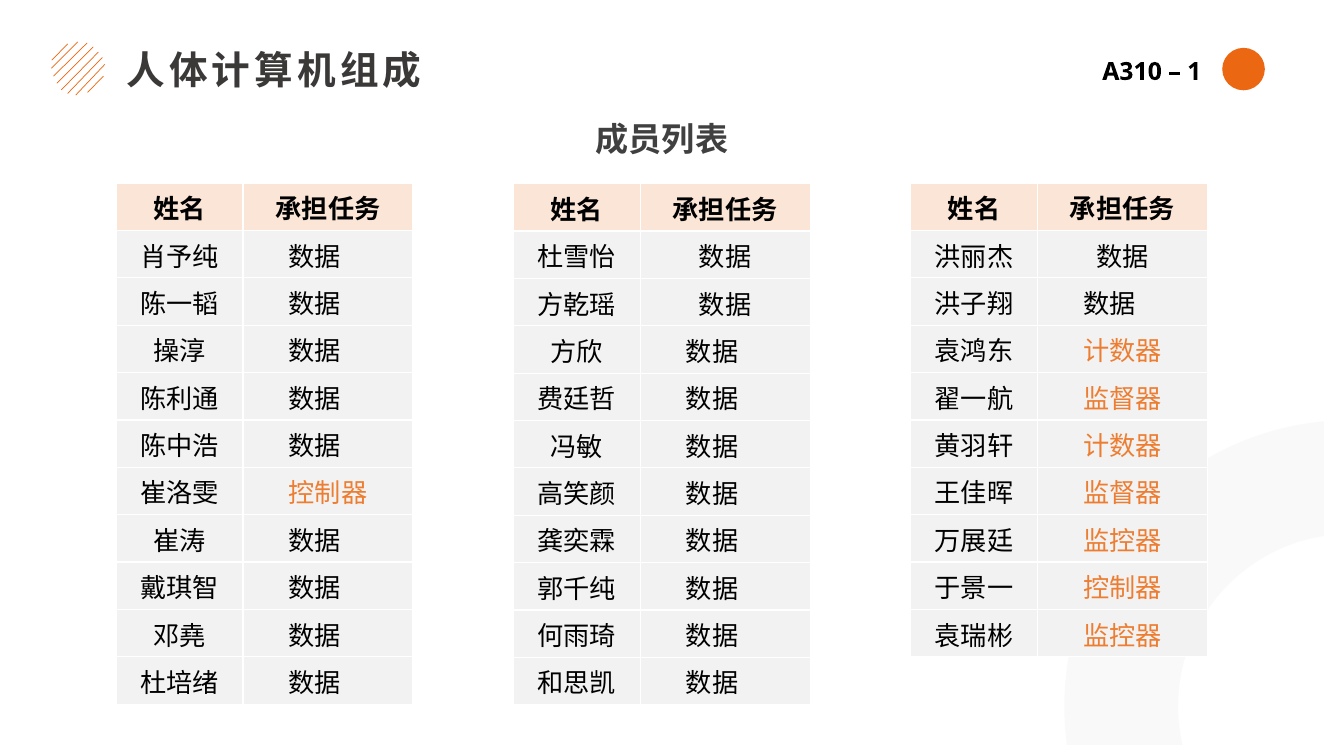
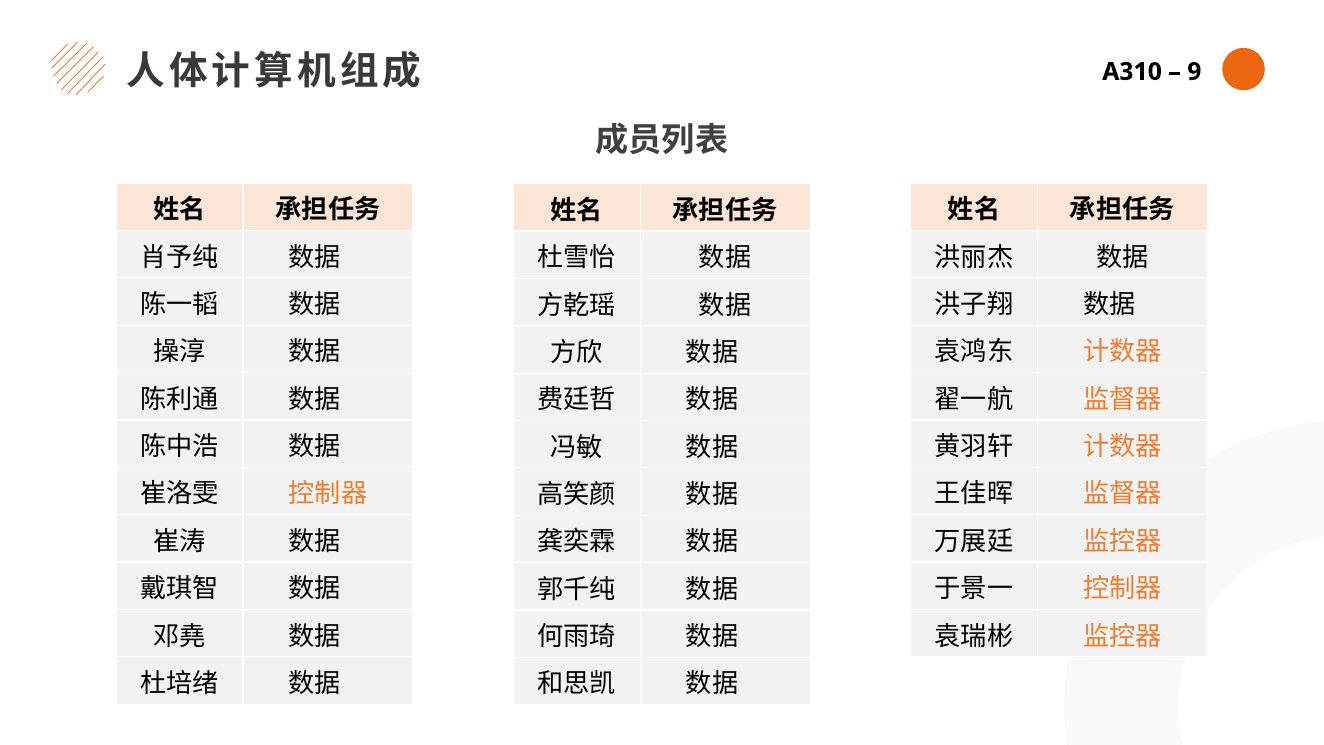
1: 1 -> 9
